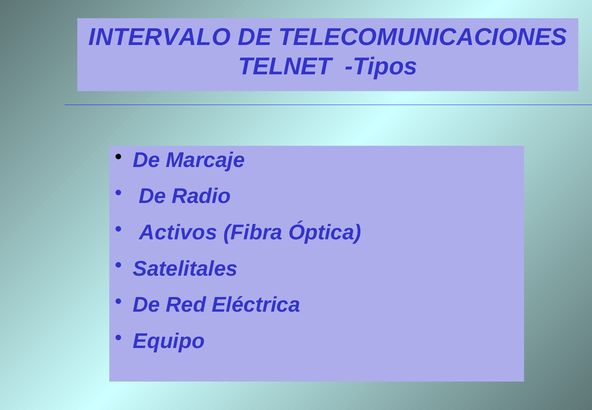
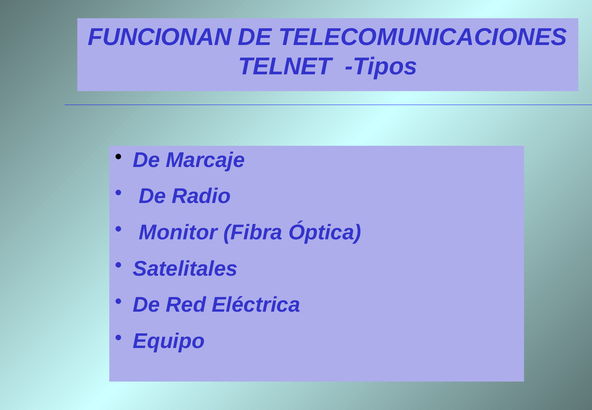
INTERVALO: INTERVALO -> FUNCIONAN
Activos: Activos -> Monitor
